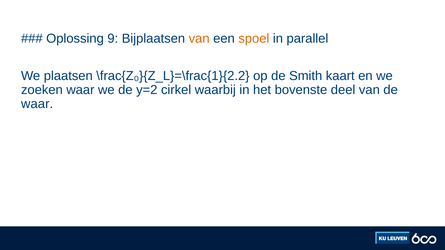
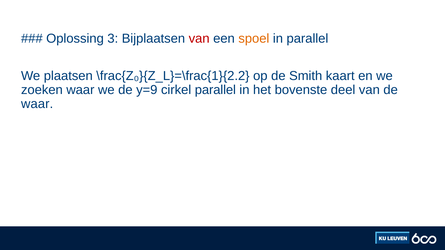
9: 9 -> 3
van at (199, 39) colour: orange -> red
y=2: y=2 -> y=9
cirkel waarbij: waarbij -> parallel
